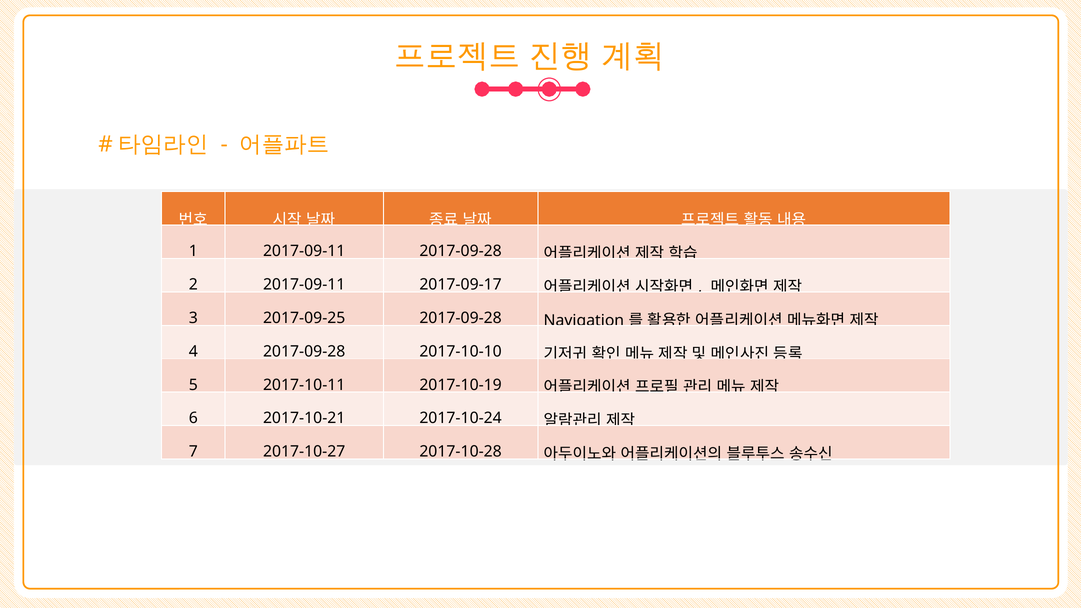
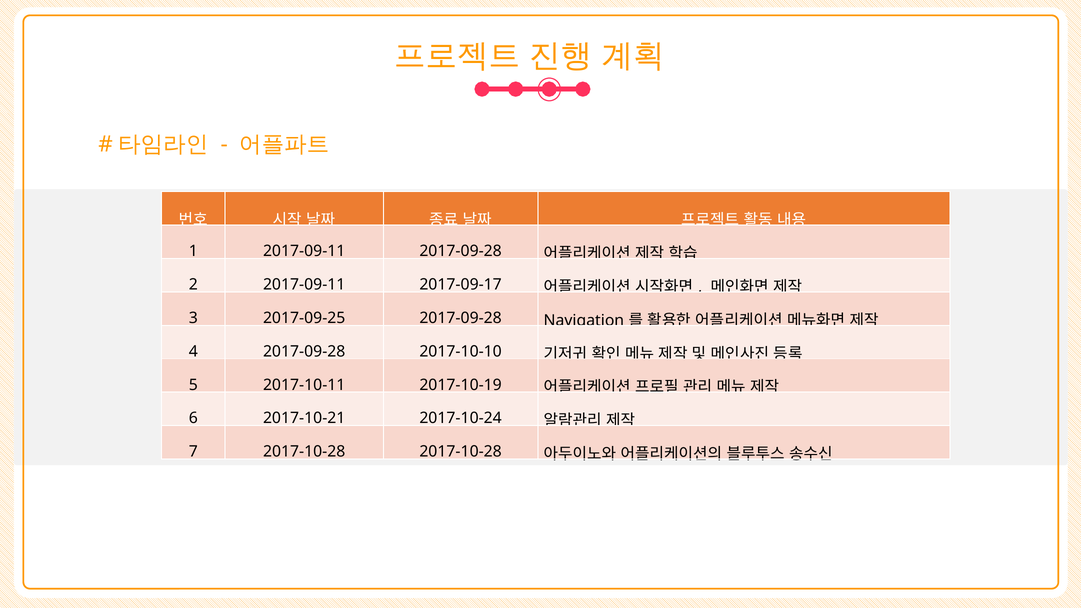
7 2017-10-27: 2017-10-27 -> 2017-10-28
